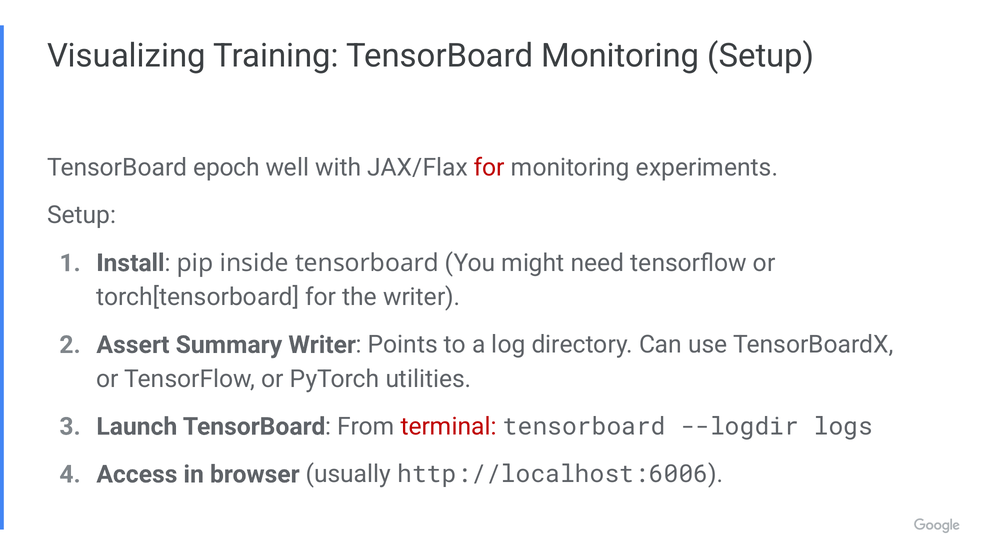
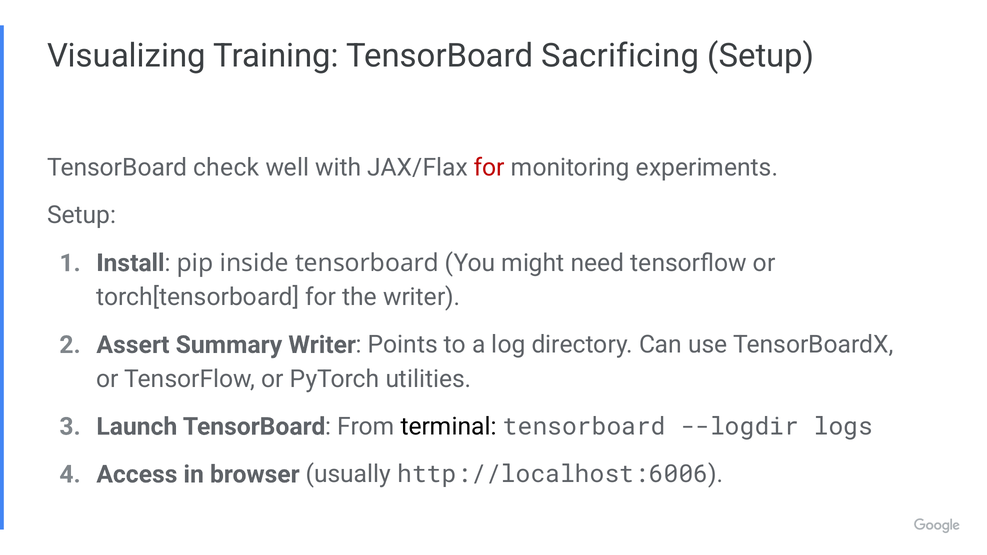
TensorBoard Monitoring: Monitoring -> Sacrificing
epoch: epoch -> check
terminal colour: red -> black
